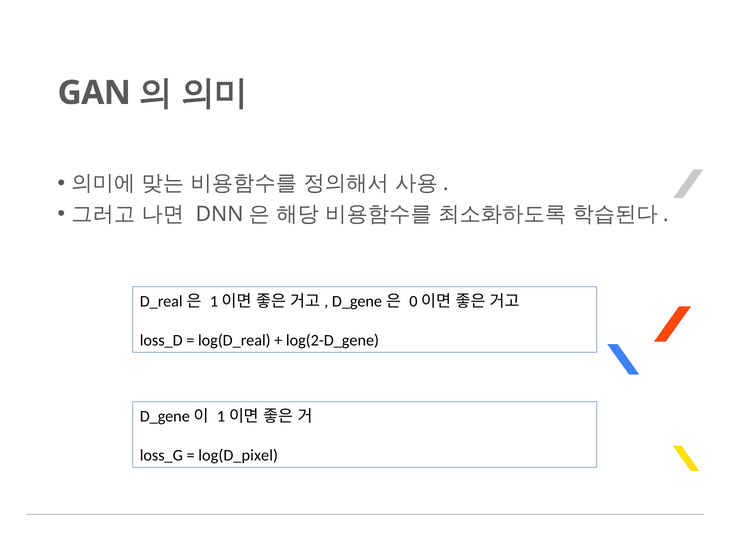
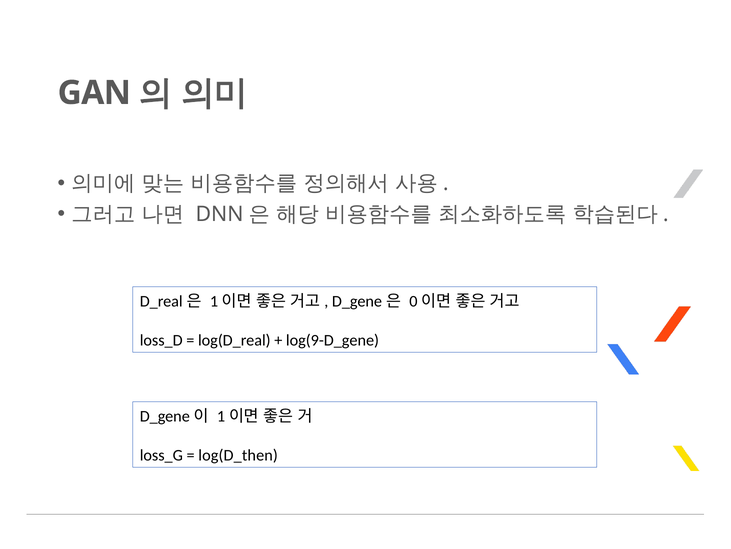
log(2-D_gene: log(2-D_gene -> log(9-D_gene
log(D_pixel: log(D_pixel -> log(D_then
